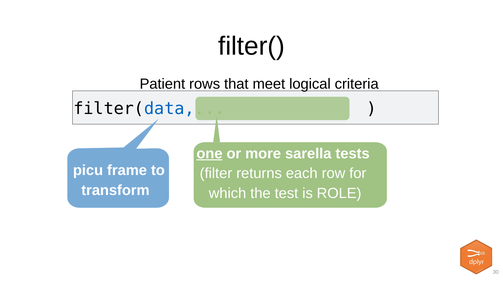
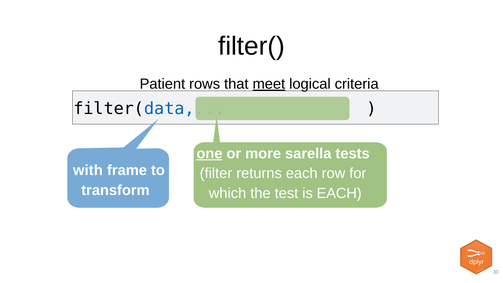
meet underline: none -> present
picu: picu -> with
is ROLE: ROLE -> EACH
